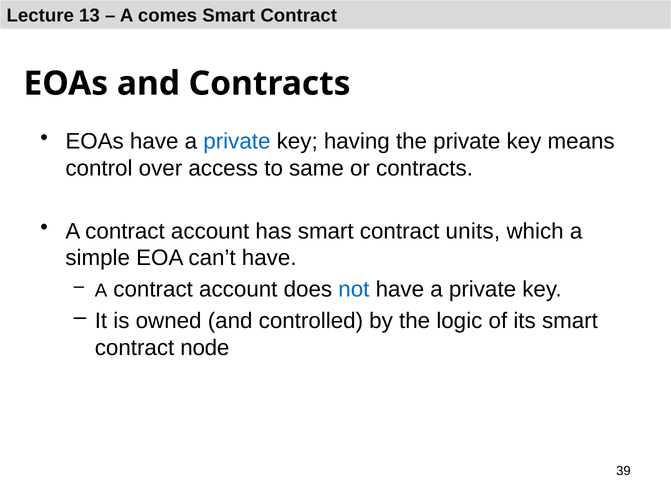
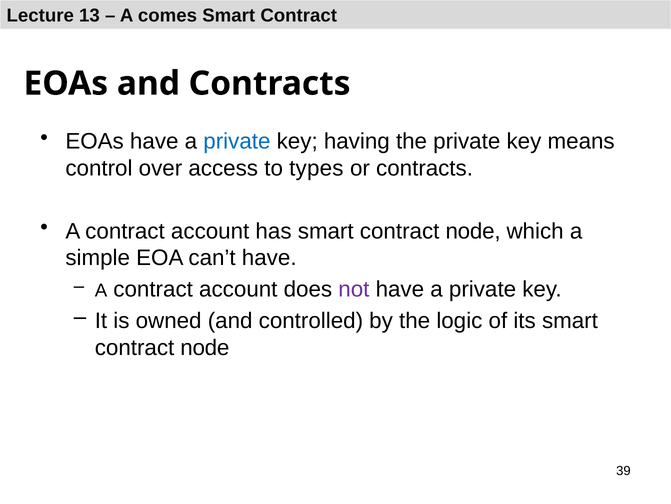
same: same -> types
has smart contract units: units -> node
not colour: blue -> purple
